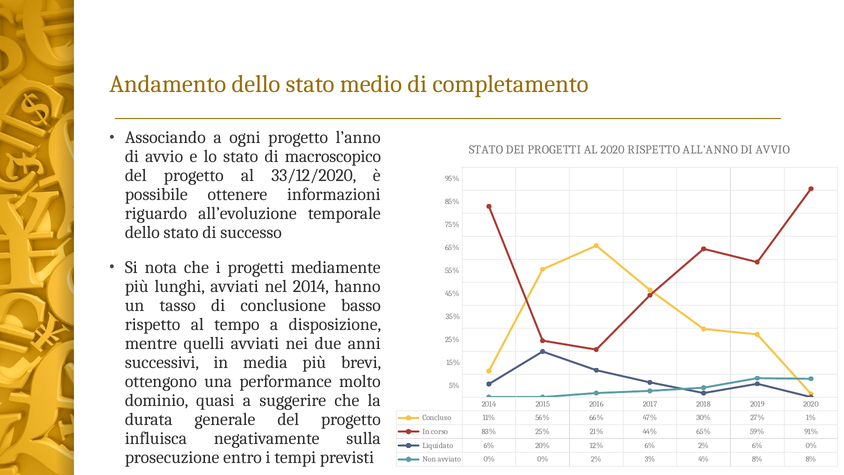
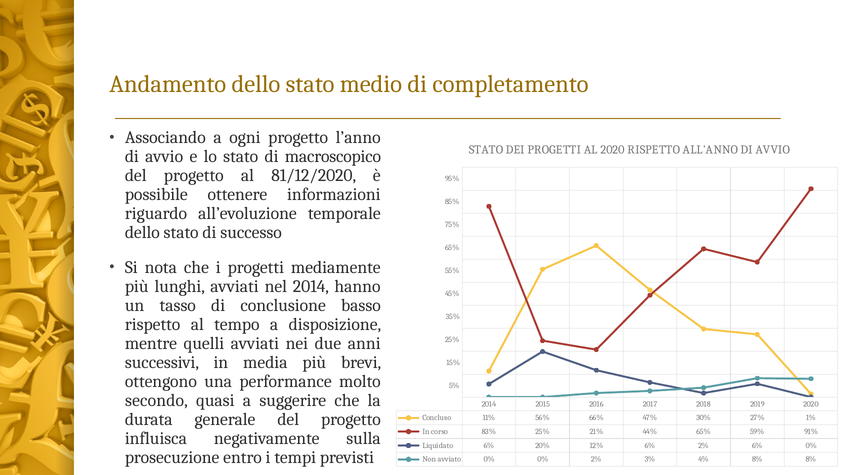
33/12/2020: 33/12/2020 -> 81/12/2020
dominio: dominio -> secondo
